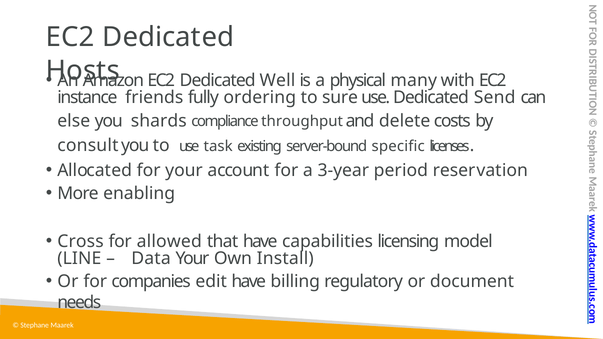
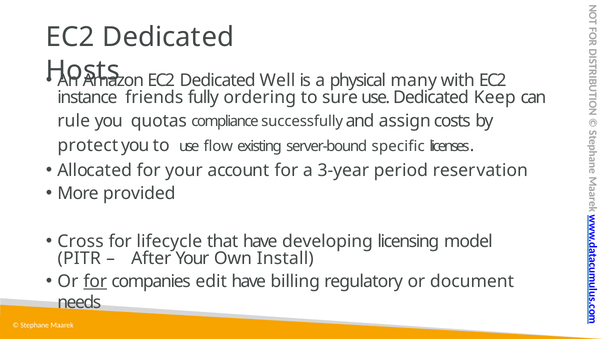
Send: Send -> Keep
else: else -> rule
shards: shards -> quotas
throughput: throughput -> successfully
delete: delete -> assign
consult: consult -> protect
task: task -> flow
enabling: enabling -> provided
allowed: allowed -> lifecycle
capabilities: capabilities -> developing
LINE: LINE -> PITR
Data: Data -> After
for at (95, 282) underline: none -> present
